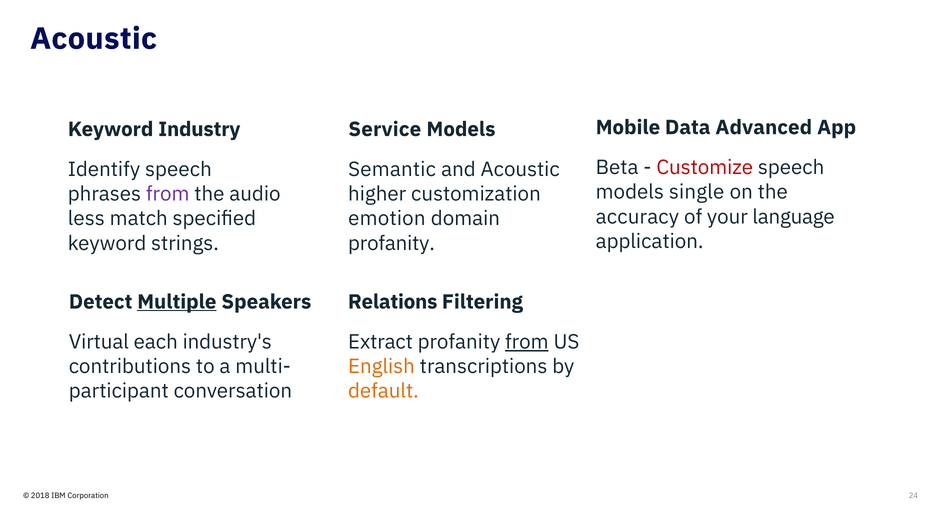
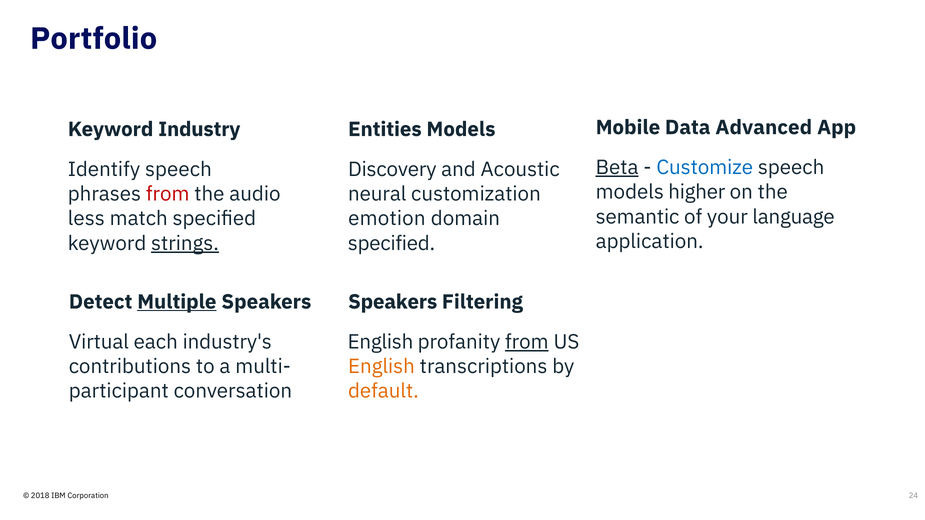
Acoustic at (94, 39): Acoustic -> Portfolio
Service: Service -> Entities
Beta underline: none -> present
Customize colour: red -> blue
Semantic: Semantic -> Discovery
single: single -> higher
from at (168, 194) colour: purple -> red
higher: higher -> neural
accuracy: accuracy -> semantic
strings underline: none -> present
profanity at (391, 243): profanity -> specified
Relations at (393, 302): Relations -> Speakers
Extract at (380, 342): Extract -> English
